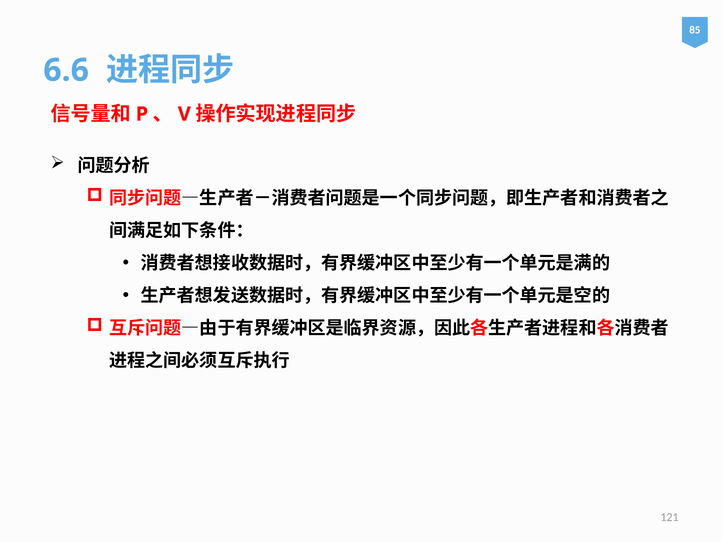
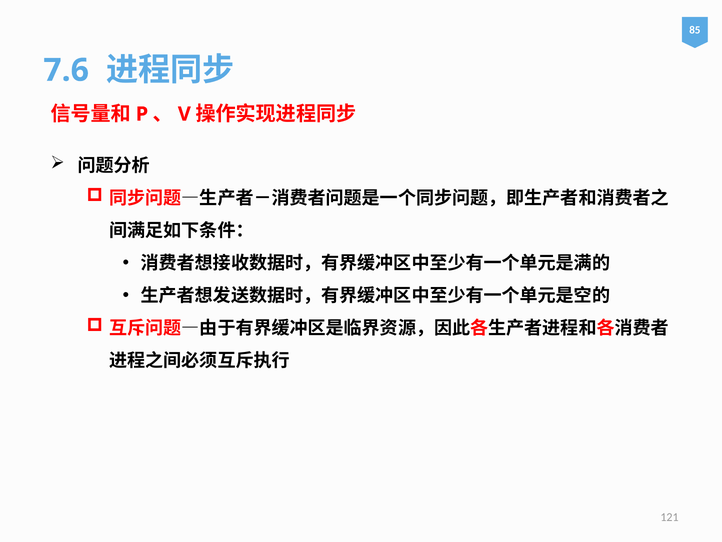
6.6: 6.6 -> 7.6
